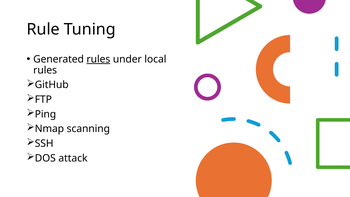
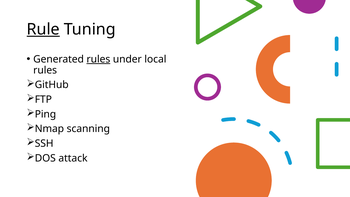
Rule underline: none -> present
